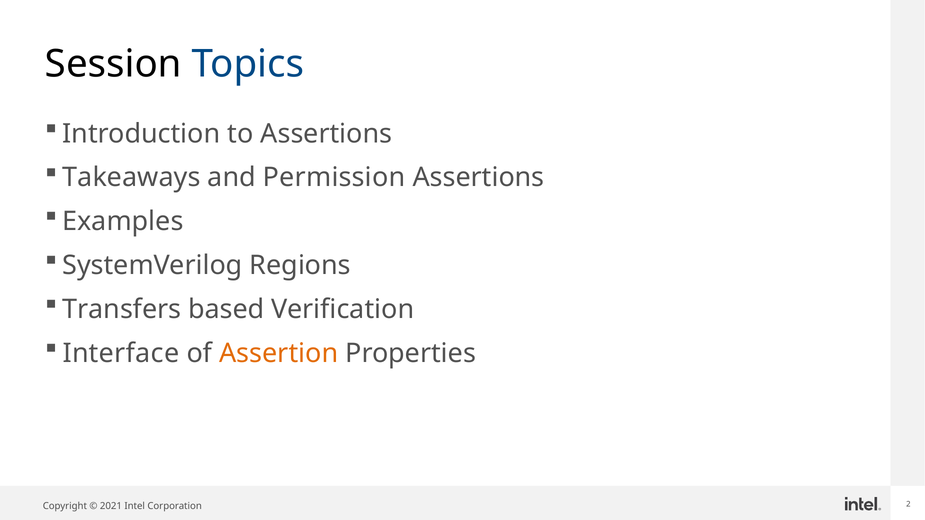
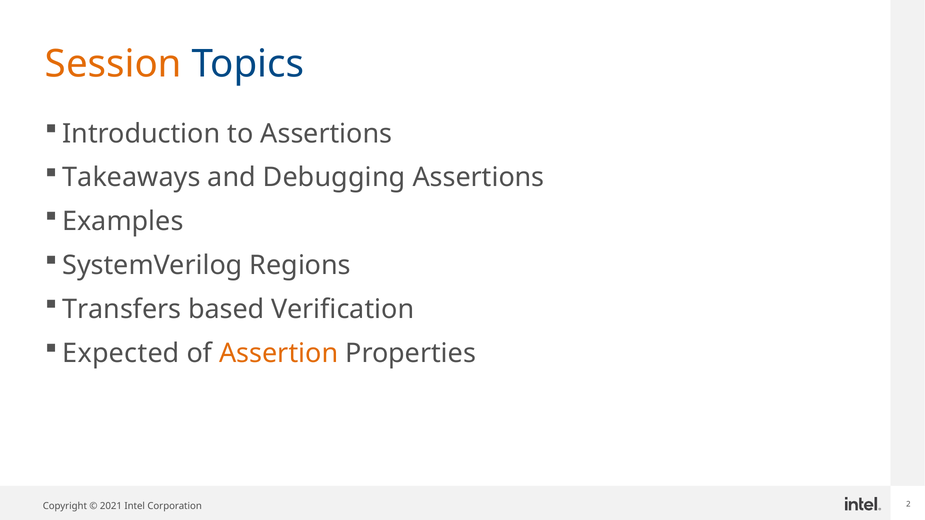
Session colour: black -> orange
Permission: Permission -> Debugging
Interface: Interface -> Expected
